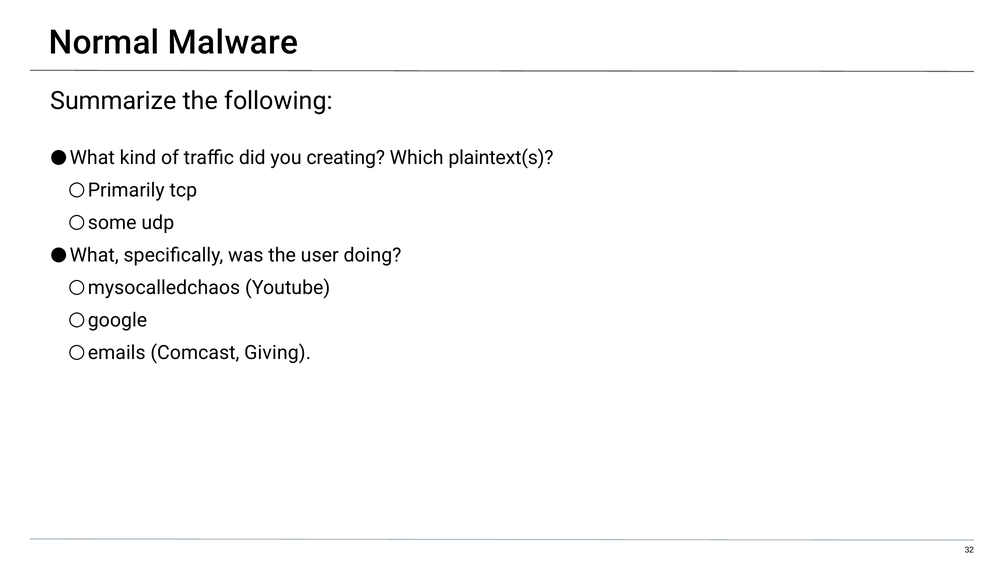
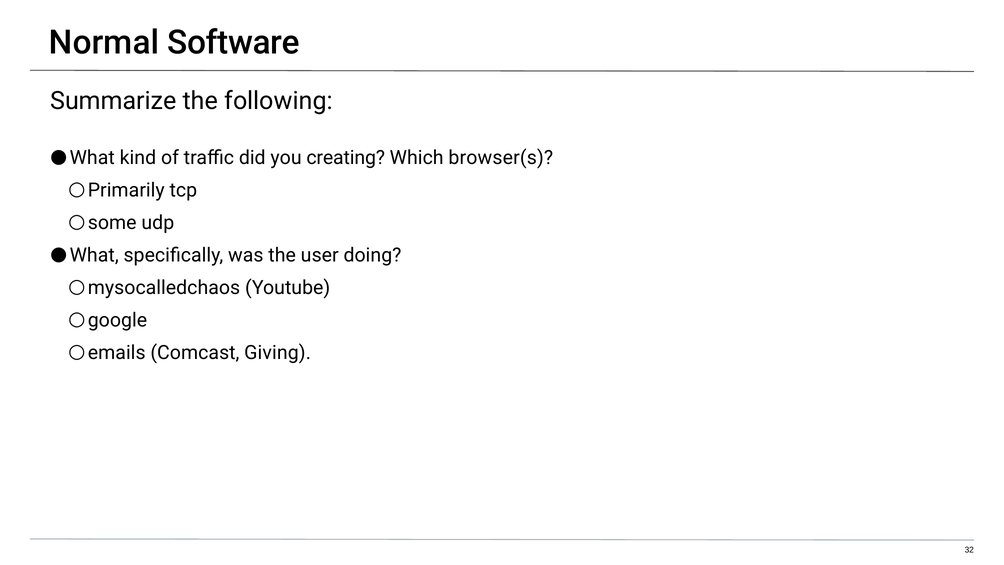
Malware: Malware -> Software
plaintext(s: plaintext(s -> browser(s
